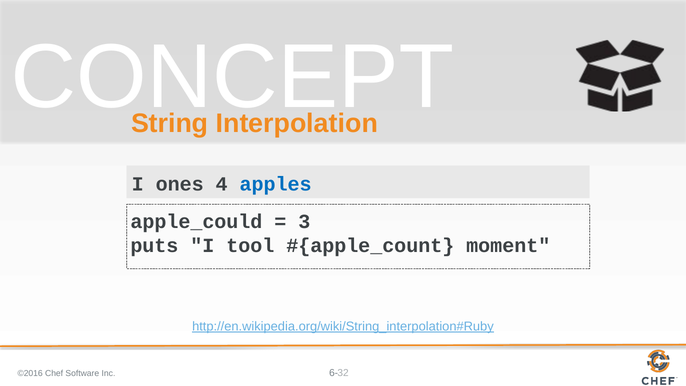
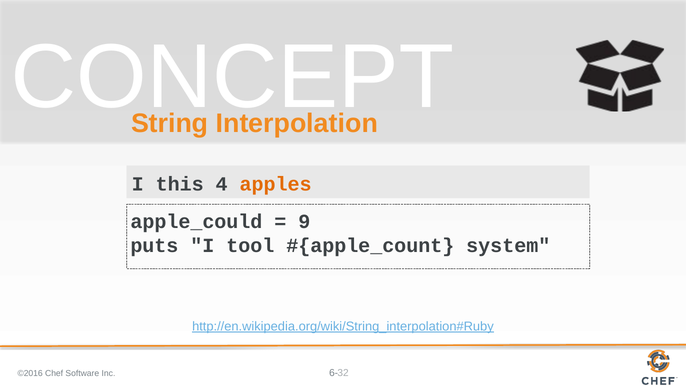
ones: ones -> this
apples colour: blue -> orange
3: 3 -> 9
moment: moment -> system
